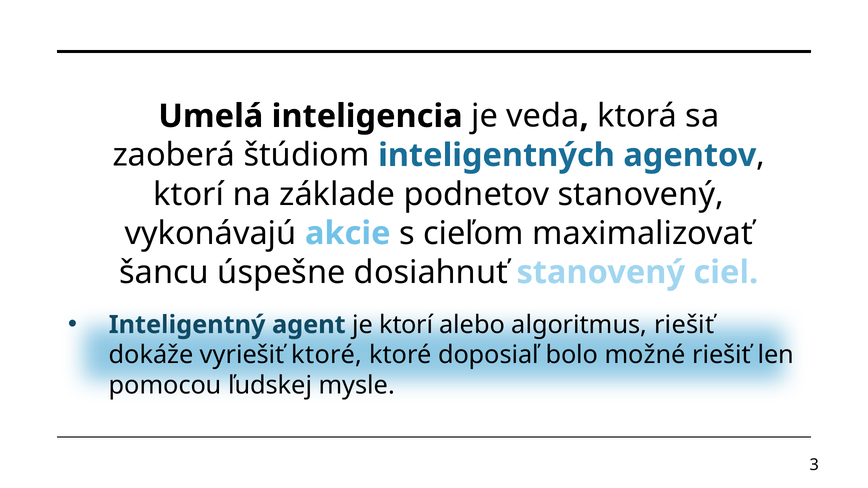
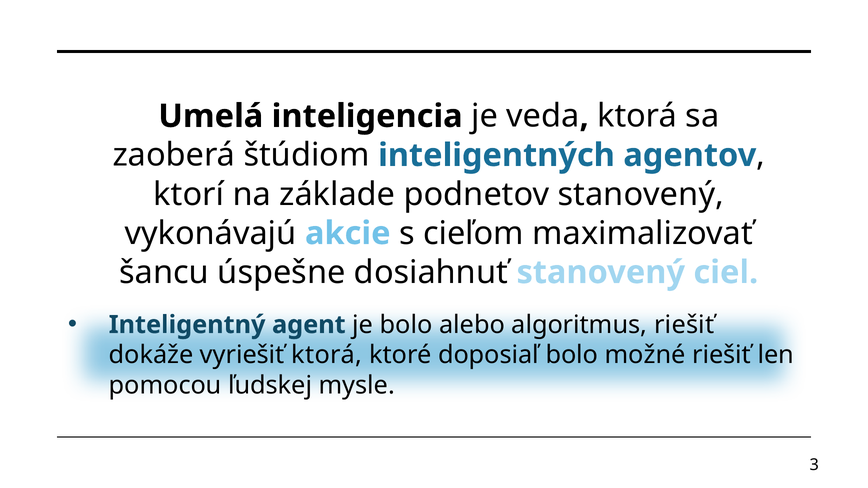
je ktorí: ktorí -> bolo
vyriešiť ktoré: ktoré -> ktorá
